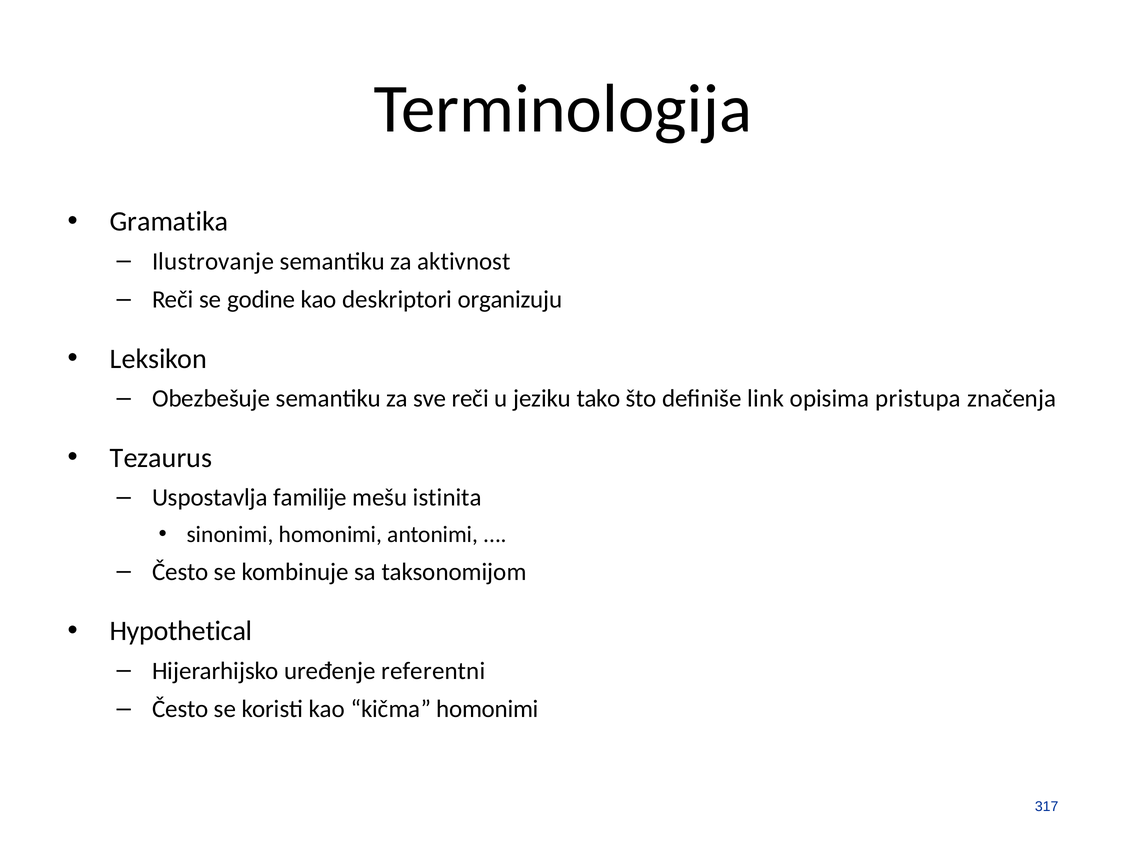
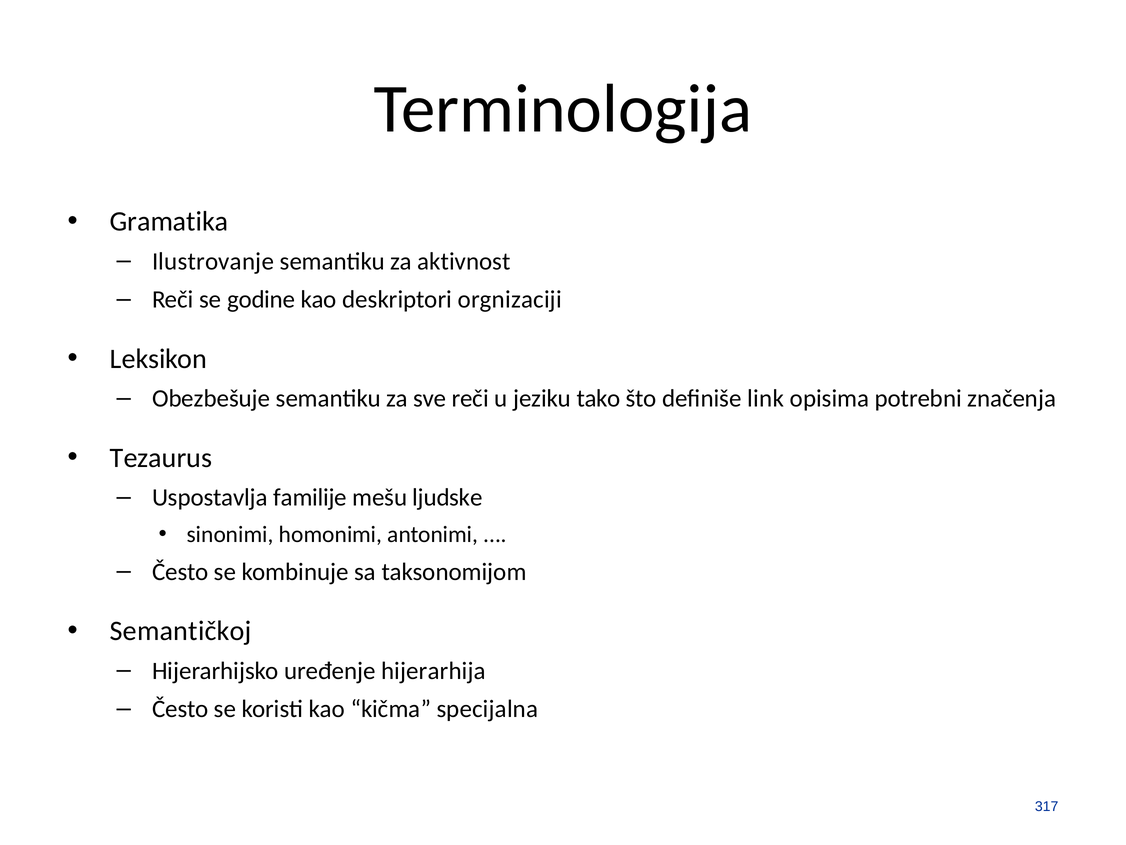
organizuju: organizuju -> orgnizaciji
pristupa: pristupa -> potrebni
istinita: istinita -> ljudske
Hypothetical: Hypothetical -> Semantičkoj
referentni: referentni -> hijerarhija
kičma homonimi: homonimi -> specijalna
